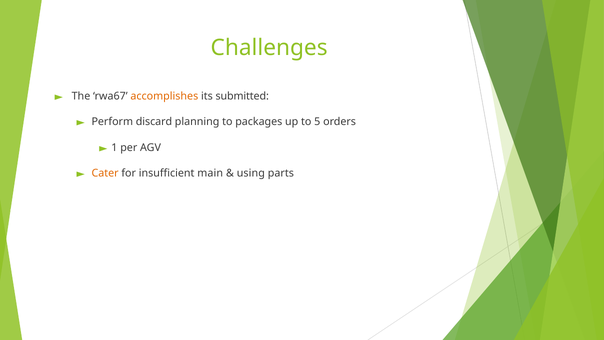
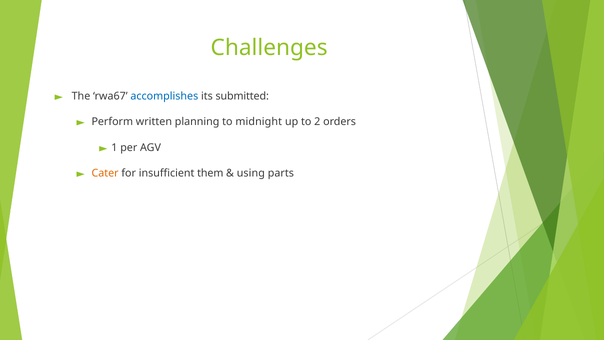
accomplishes colour: orange -> blue
discard: discard -> written
packages: packages -> midnight
5: 5 -> 2
main: main -> them
